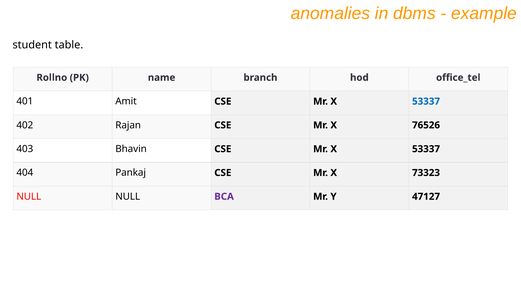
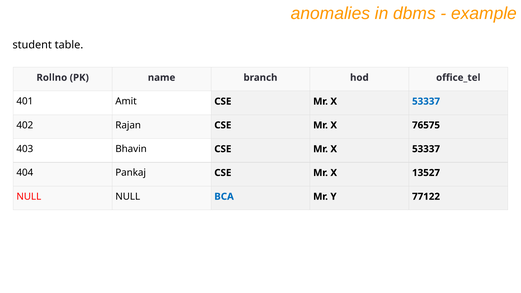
76526: 76526 -> 76575
73323: 73323 -> 13527
BCA colour: purple -> blue
47127: 47127 -> 77122
